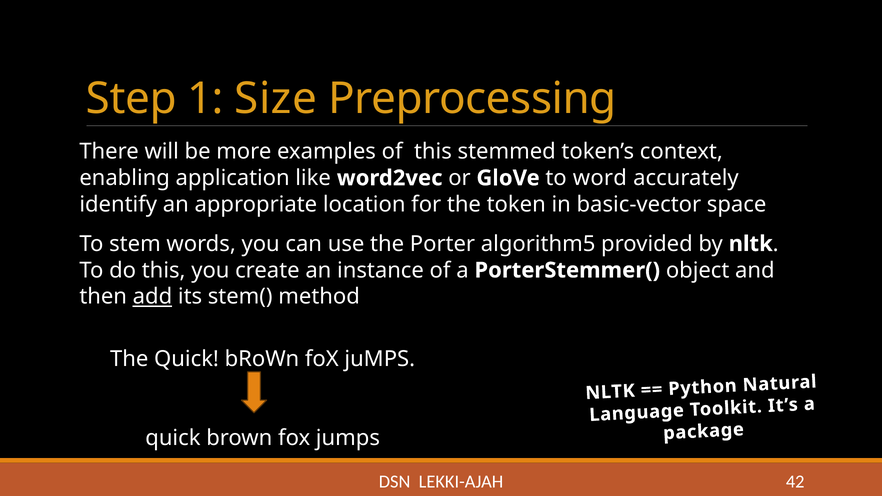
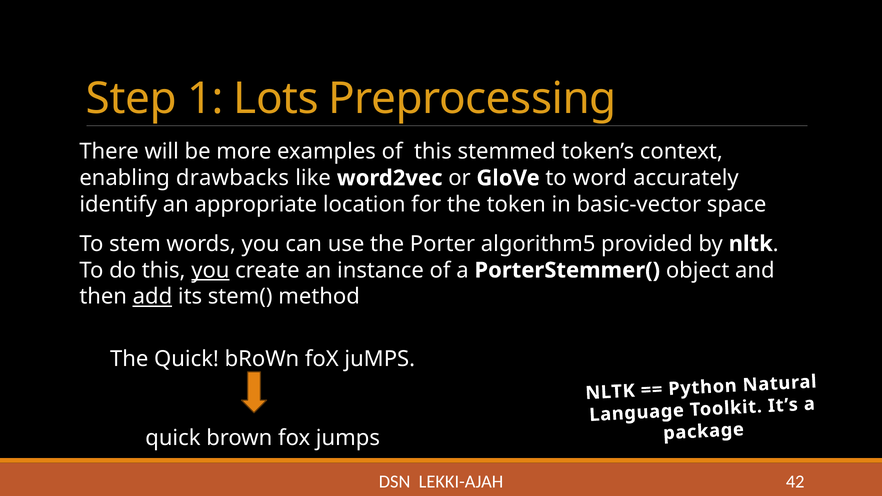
Size: Size -> Lots
application: application -> drawbacks
you at (210, 270) underline: none -> present
